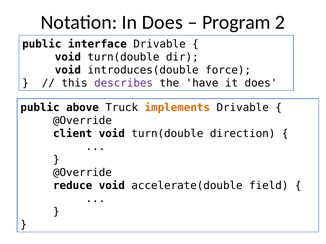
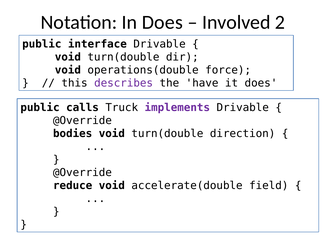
Program: Program -> Involved
introduces(double: introduces(double -> operations(double
above: above -> calls
implements colour: orange -> purple
client: client -> bodies
